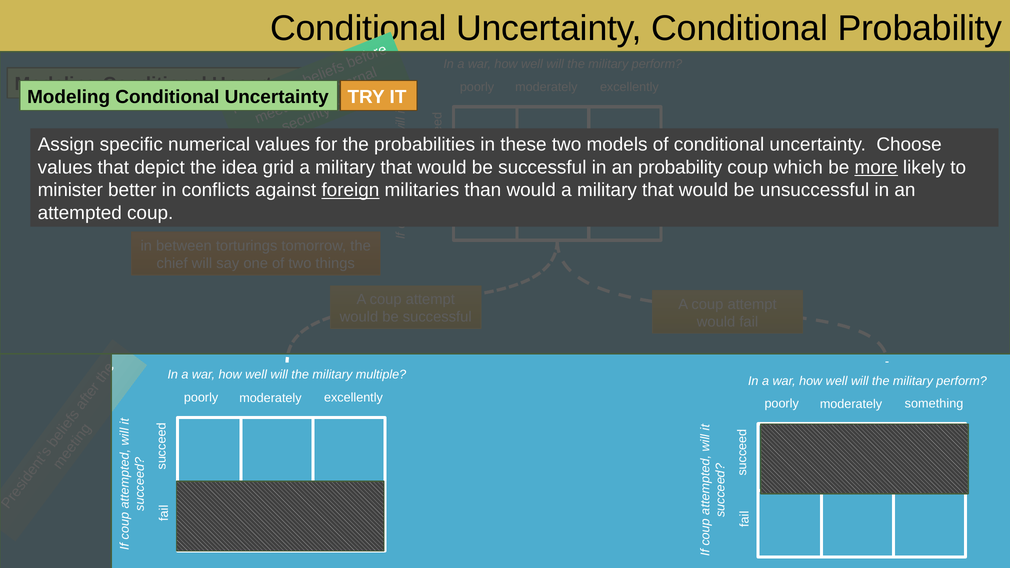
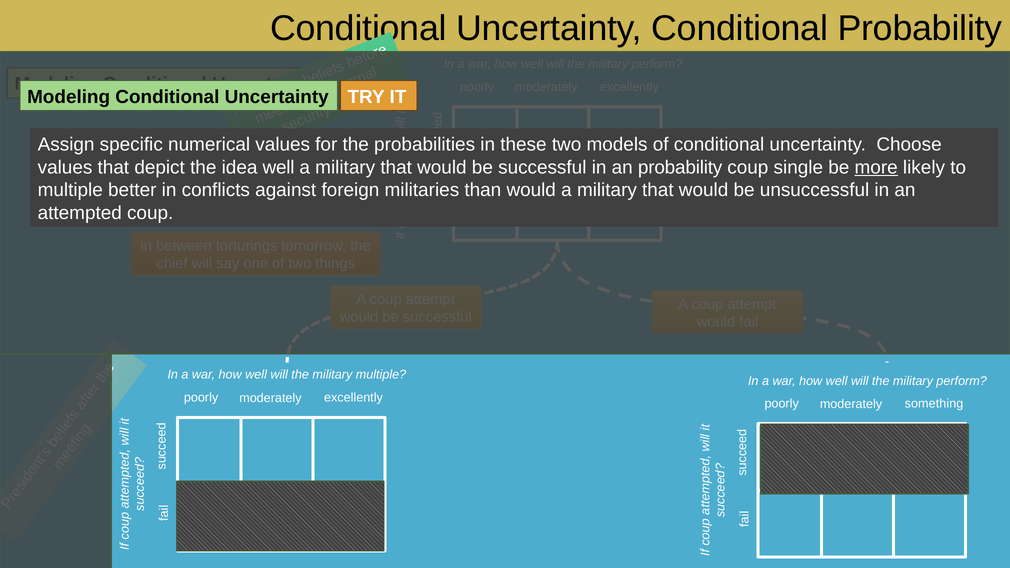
idea grid: grid -> well
which: which -> single
minister at (70, 190): minister -> multiple
foreign underline: present -> none
